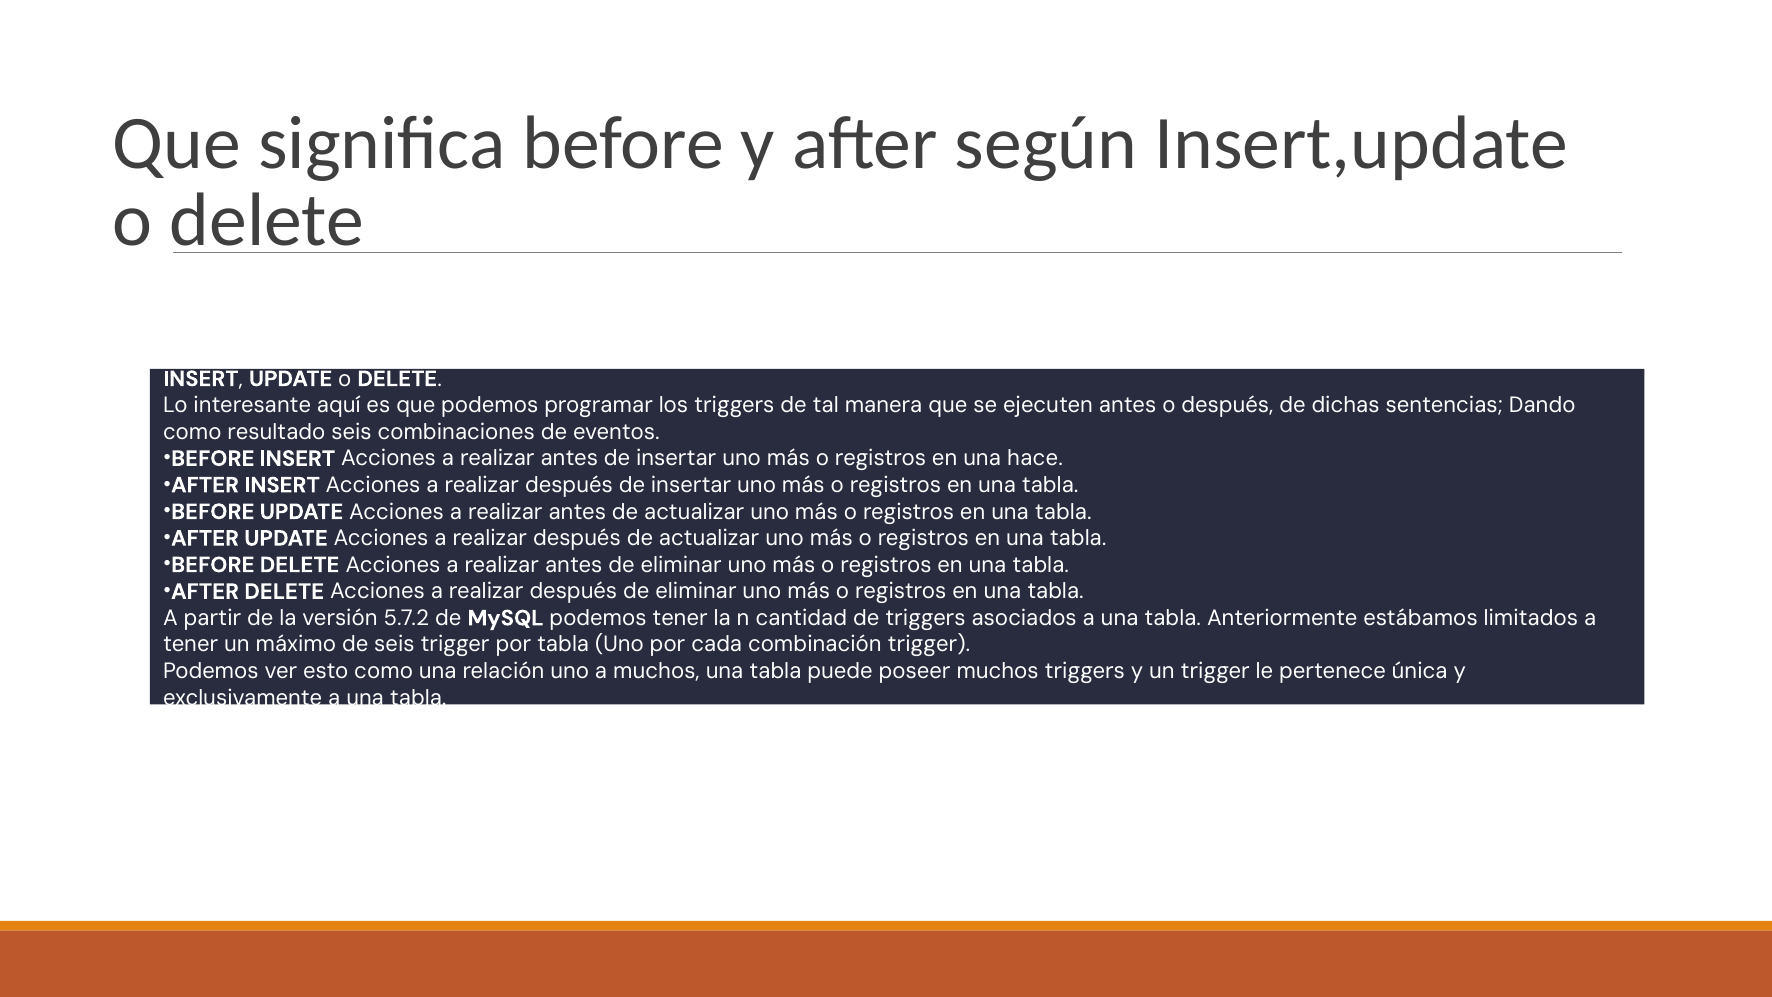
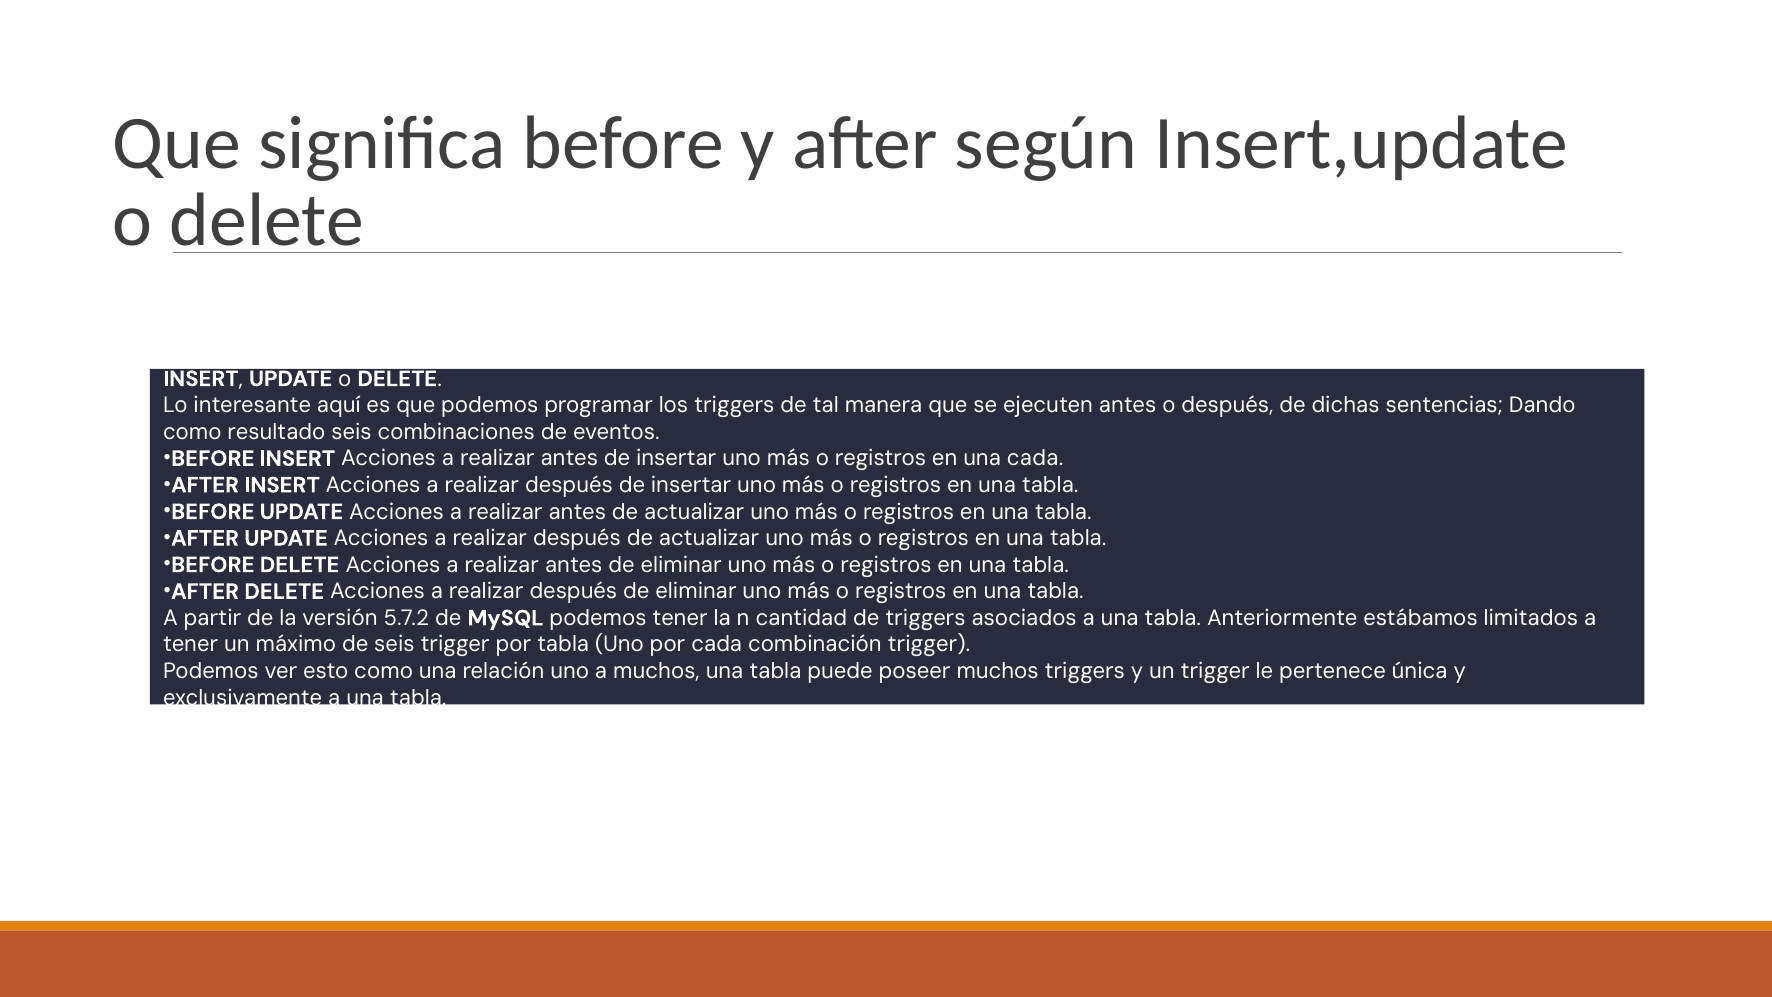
una hace: hace -> cada
